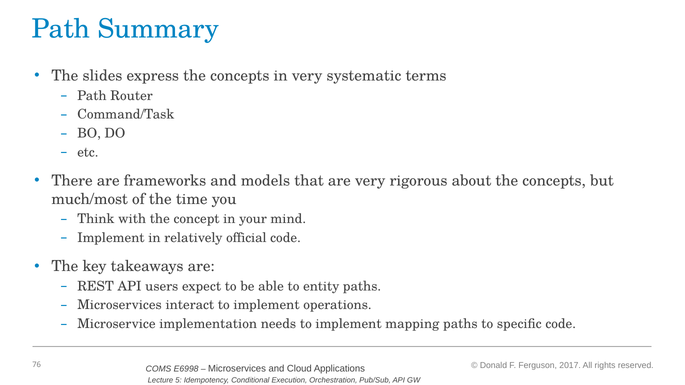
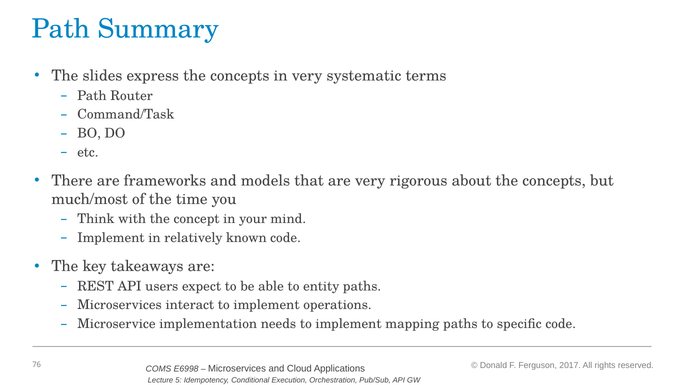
official: official -> known
